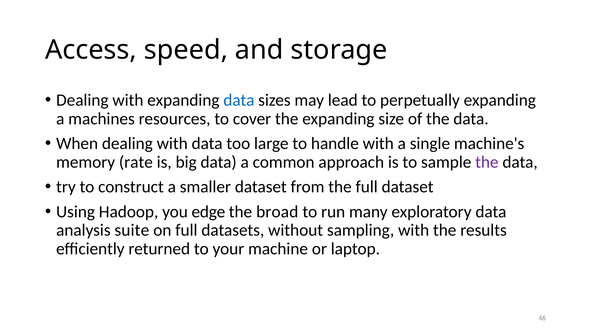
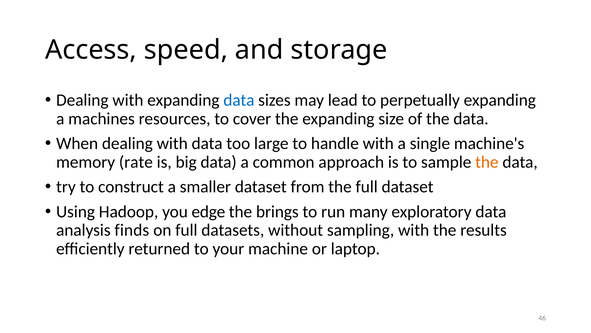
the at (487, 162) colour: purple -> orange
broad: broad -> brings
suite: suite -> finds
